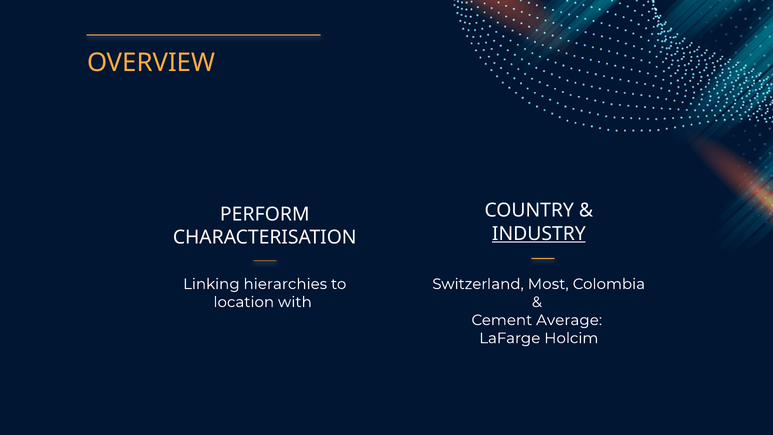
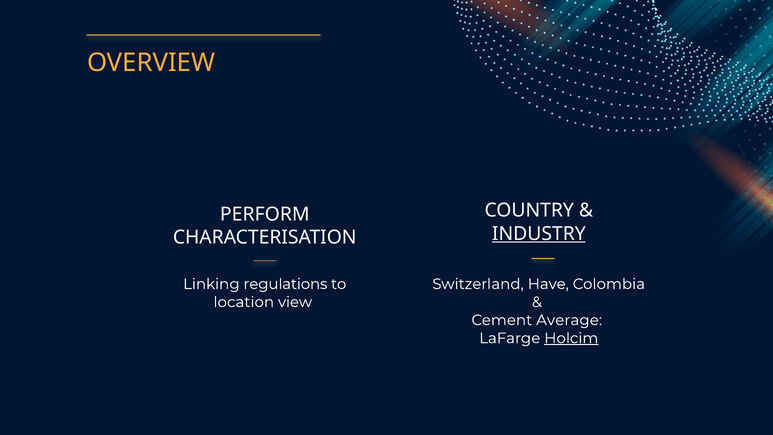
hierarchies: hierarchies -> regulations
Most: Most -> Have
with: with -> view
Holcim underline: none -> present
